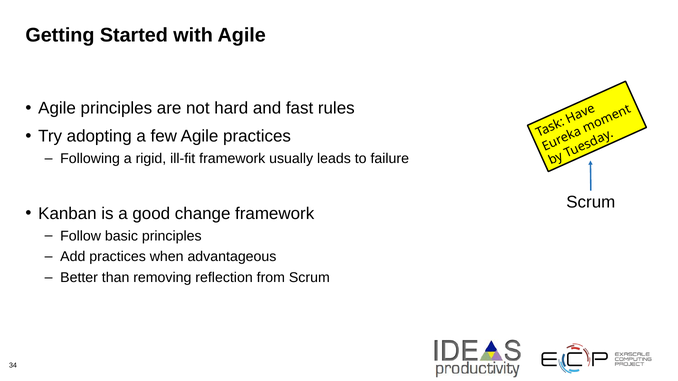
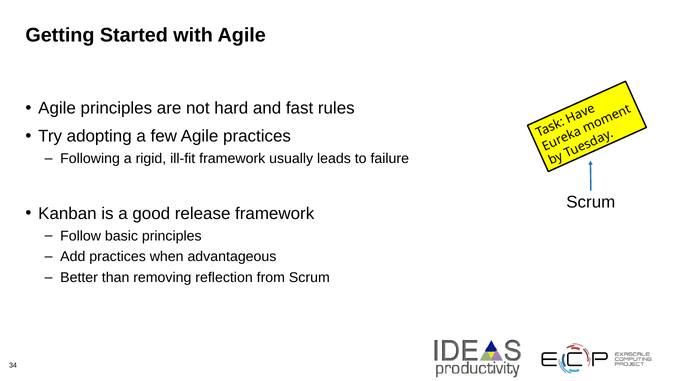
change: change -> release
